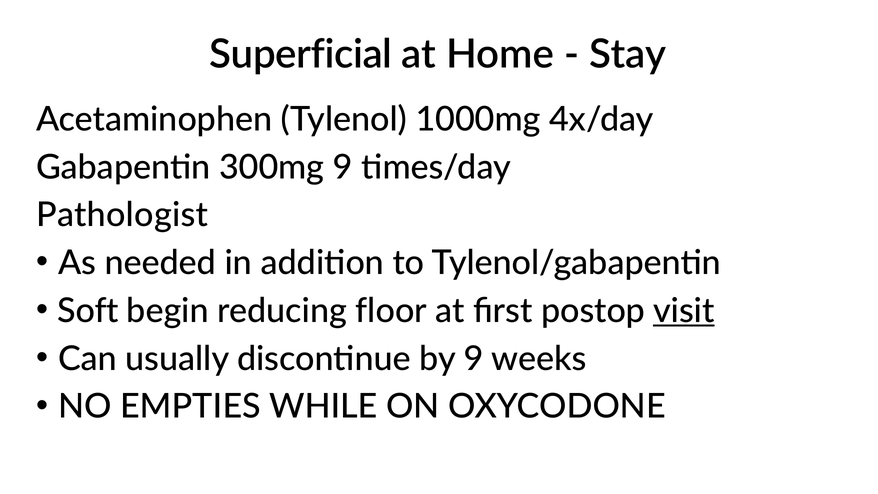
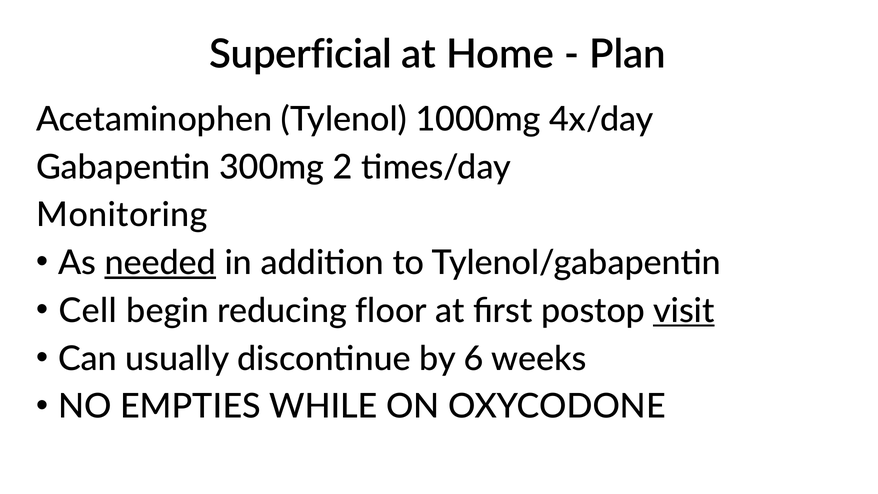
Stay: Stay -> Plan
300mg 9: 9 -> 2
Pathologist: Pathologist -> Monitoring
needed underline: none -> present
Soft: Soft -> Cell
by 9: 9 -> 6
